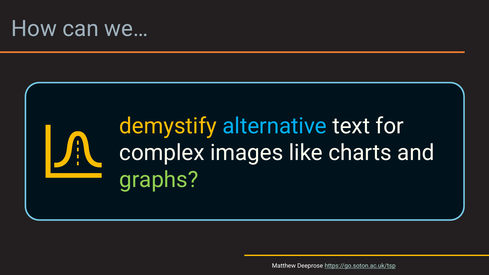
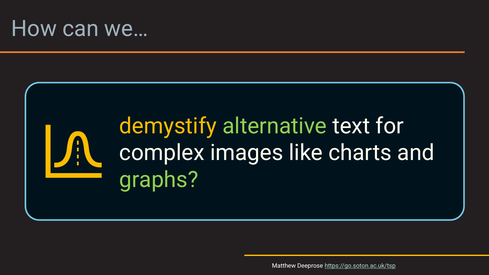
alternative colour: light blue -> light green
